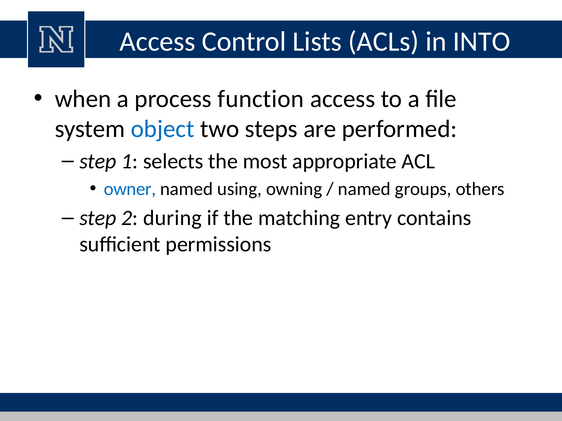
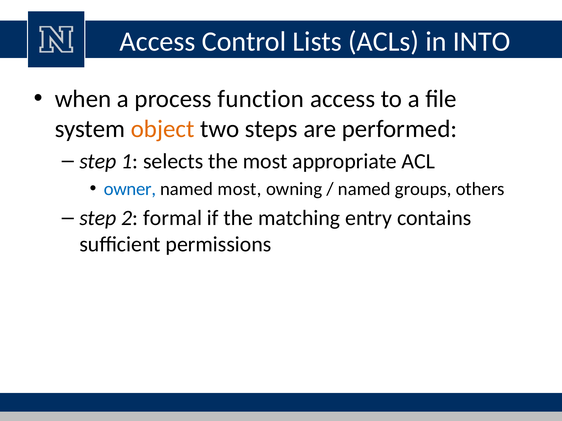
object colour: blue -> orange
named using: using -> most
during: during -> formal
